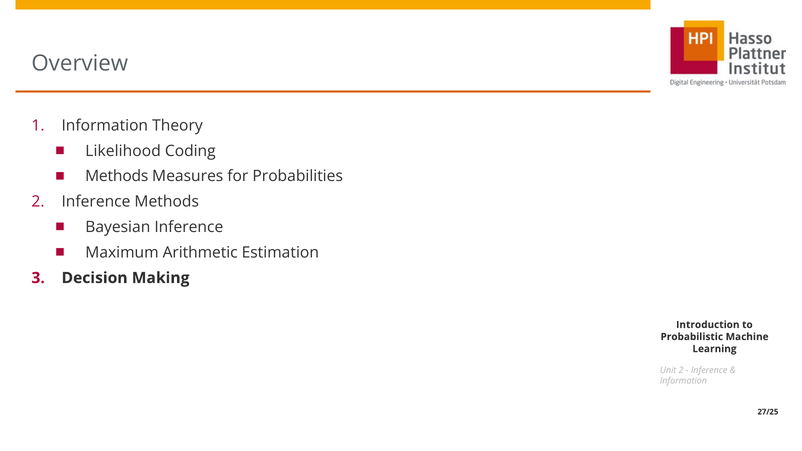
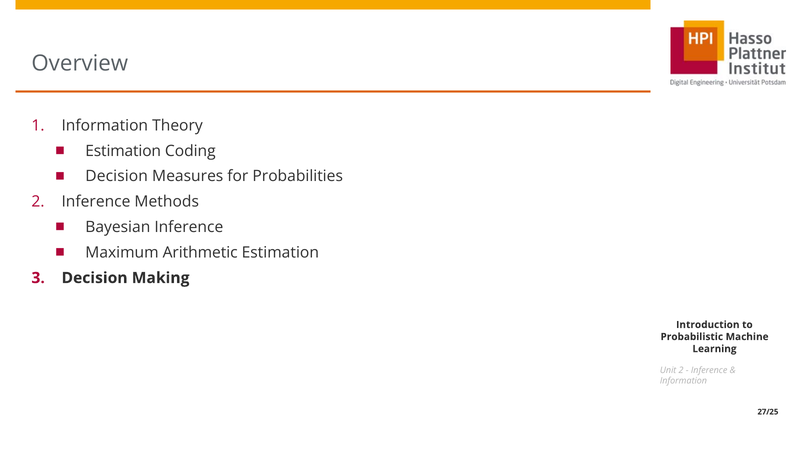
Likelihood at (123, 151): Likelihood -> Estimation
Methods at (117, 176): Methods -> Decision
